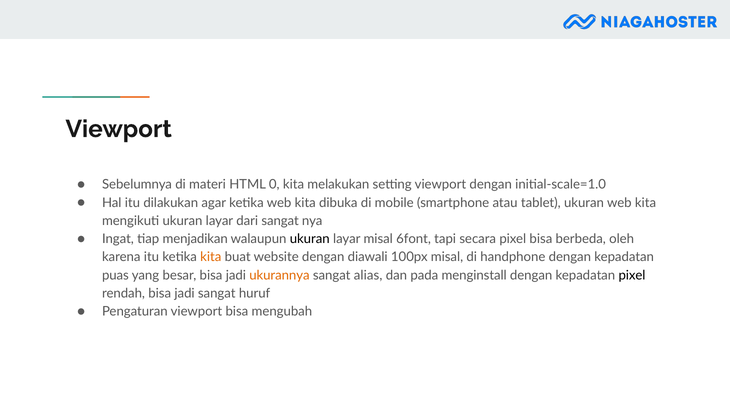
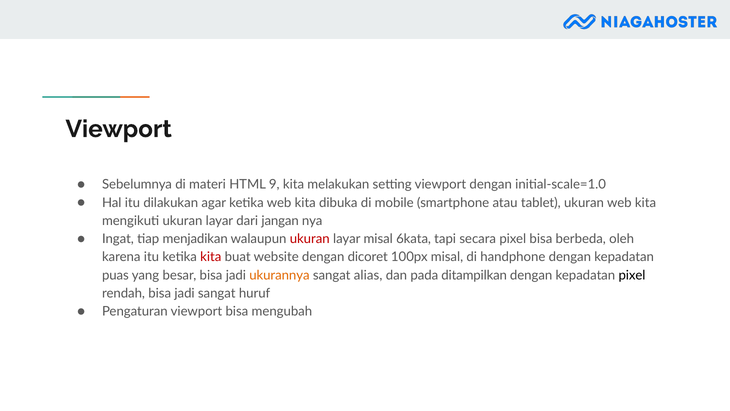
0: 0 -> 9
dari sangat: sangat -> jangan
ukuran at (310, 239) colour: black -> red
6font: 6font -> 6kata
kita at (211, 257) colour: orange -> red
diawali: diawali -> dicoret
menginstall: menginstall -> ditampilkan
